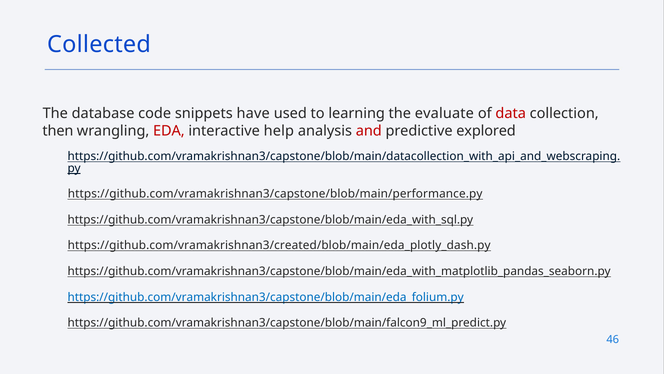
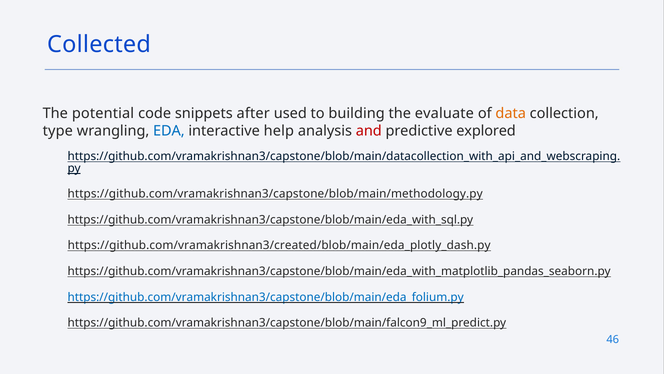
database: database -> potential
have: have -> after
learning: learning -> building
data colour: red -> orange
then: then -> type
EDA colour: red -> blue
https://github.com/vramakrishnan3/capstone/blob/main/performance.py: https://github.com/vramakrishnan3/capstone/blob/main/performance.py -> https://github.com/vramakrishnan3/capstone/blob/main/methodology.py
